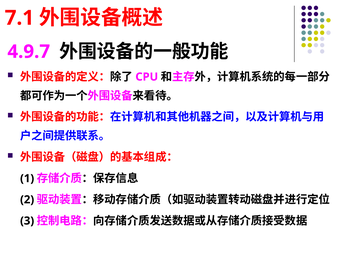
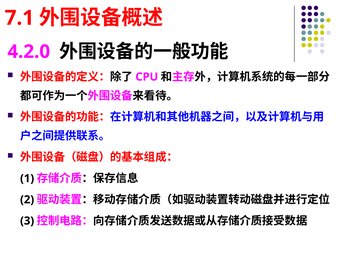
4.9.7: 4.9.7 -> 4.2.0
